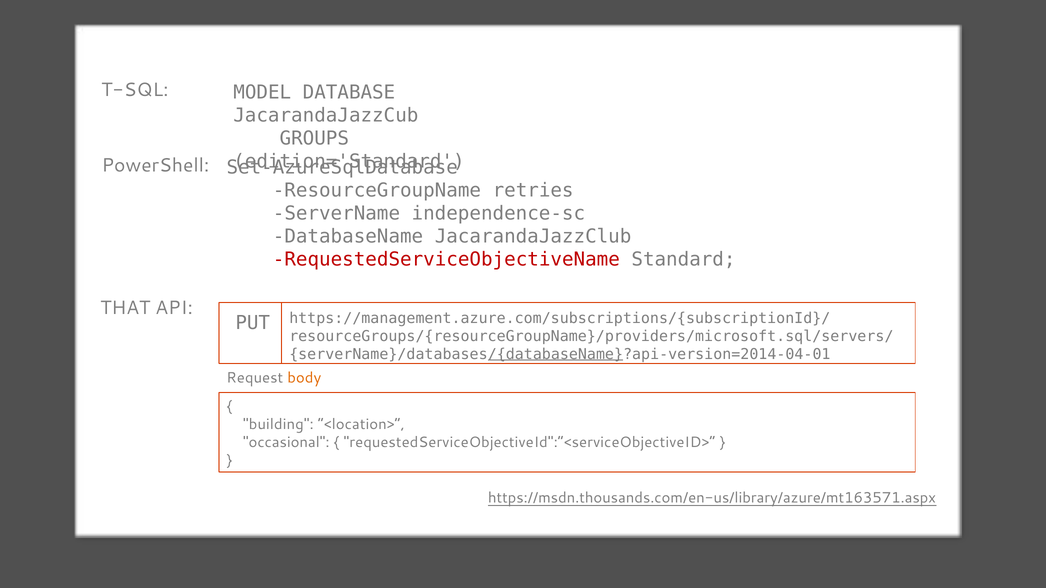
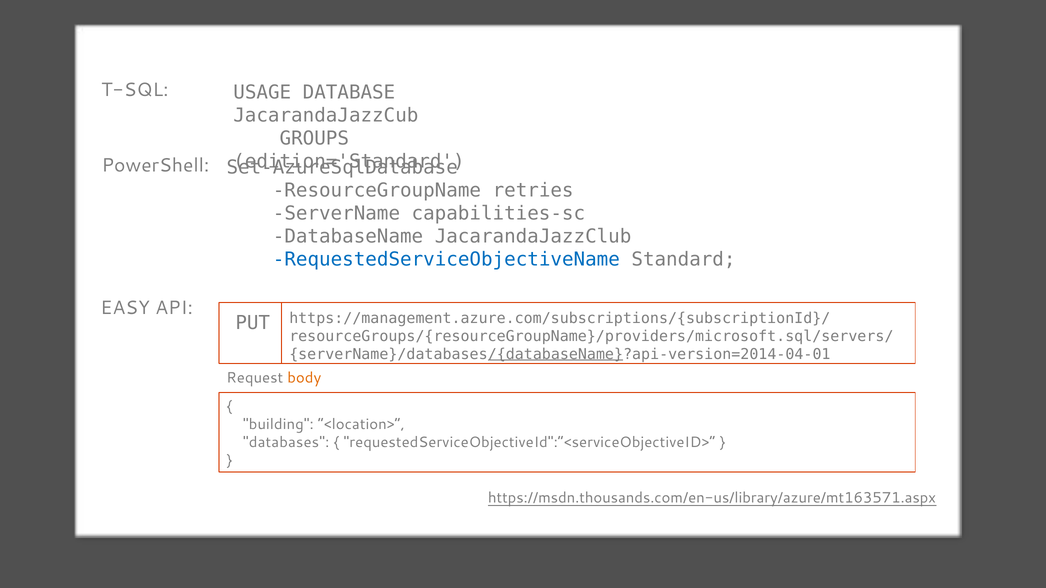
MODEL: MODEL -> USAGE
independence-sc: independence-sc -> capabilities-sc
RequestedServiceObjectiveName colour: red -> blue
THAT: THAT -> EASY
occasional: occasional -> databases
